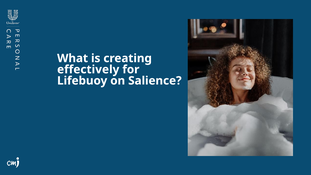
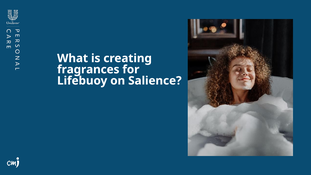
effectively: effectively -> fragrances
